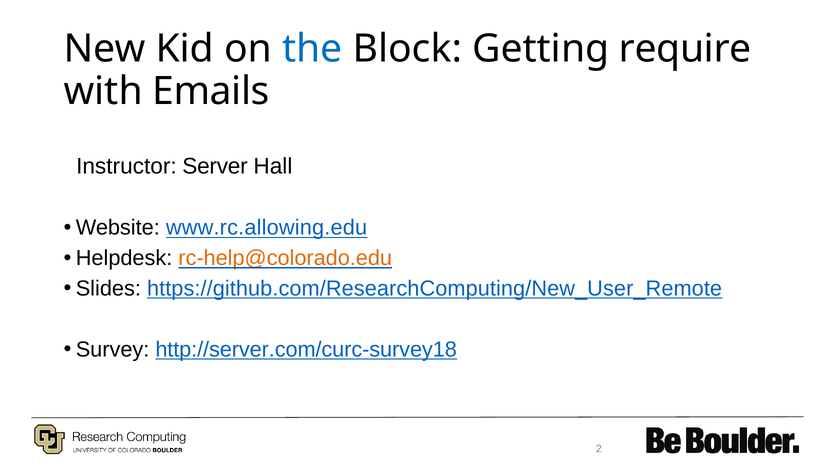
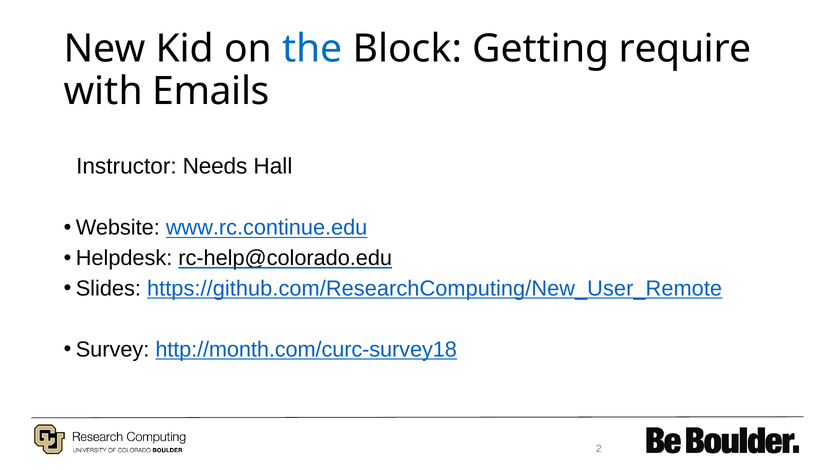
Server: Server -> Needs
www.rc.allowing.edu: www.rc.allowing.edu -> www.rc.continue.edu
rc-help@colorado.edu colour: orange -> black
http://server.com/curc-survey18: http://server.com/curc-survey18 -> http://month.com/curc-survey18
